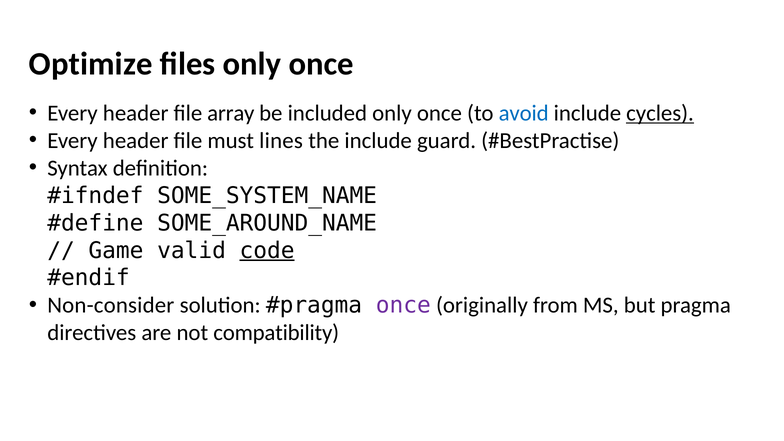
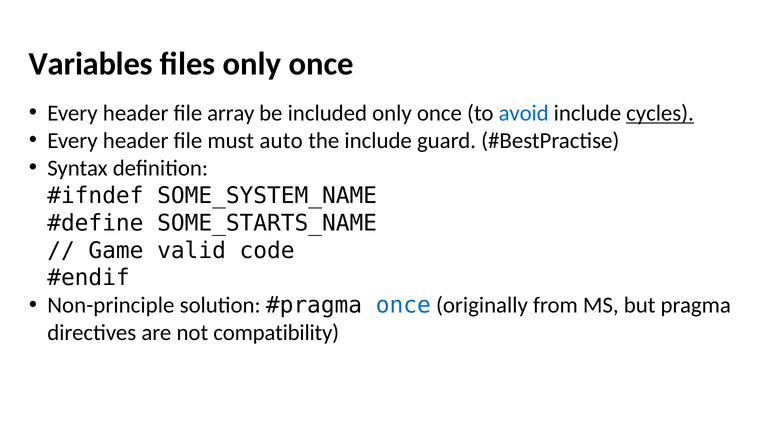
Optimize: Optimize -> Variables
lines: lines -> auto
SOME_AROUND_NAME: SOME_AROUND_NAME -> SOME_STARTS_NAME
code underline: present -> none
Non-consider: Non-consider -> Non-principle
once at (403, 305) colour: purple -> blue
